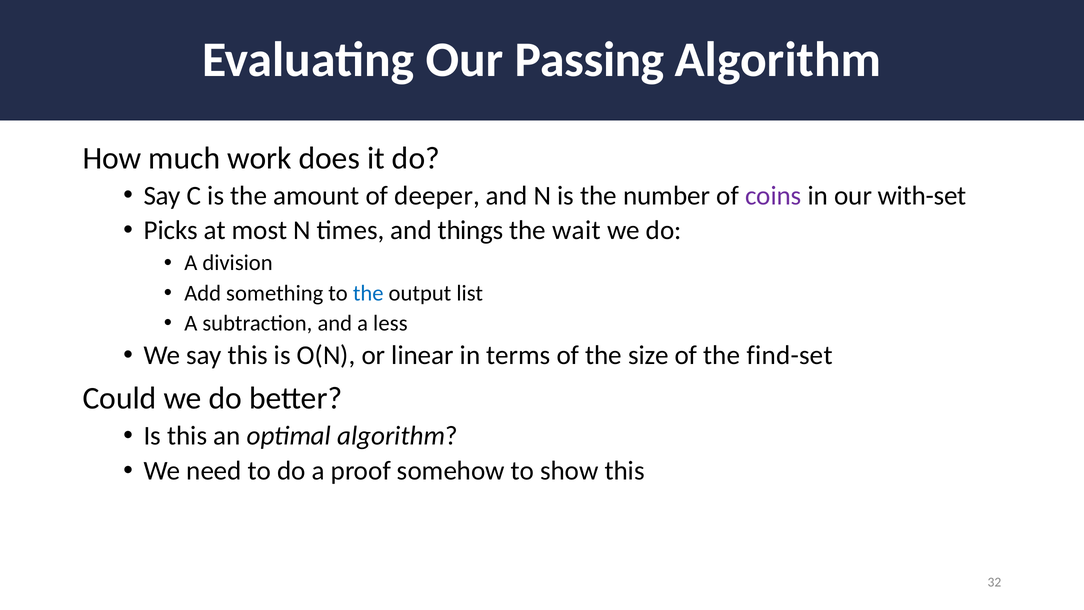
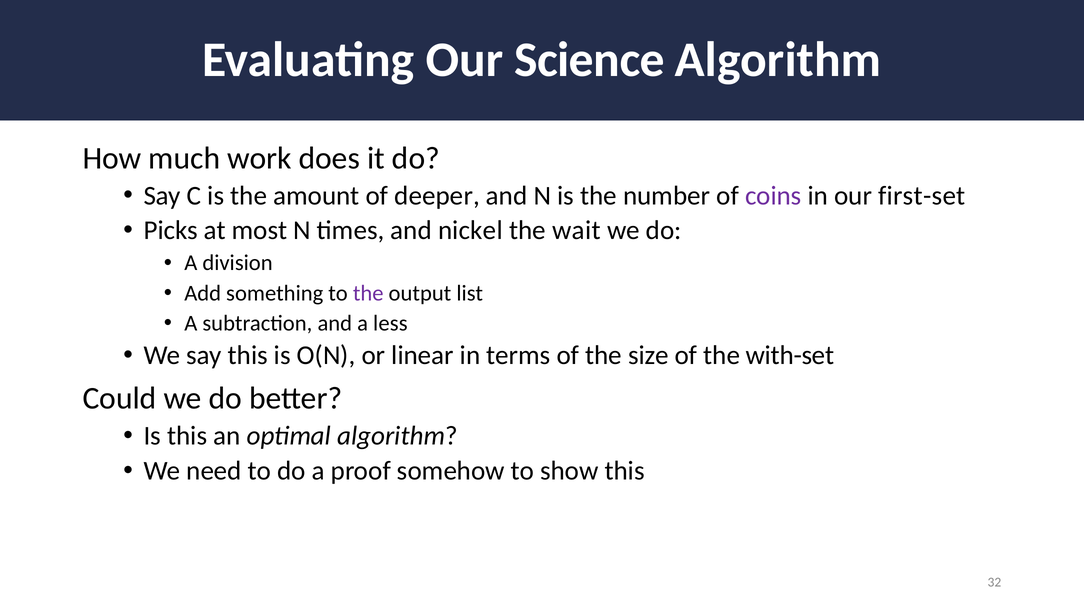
Passing: Passing -> Science
with-set: with-set -> first-set
things: things -> nickel
the at (368, 293) colour: blue -> purple
find-set: find-set -> with-set
